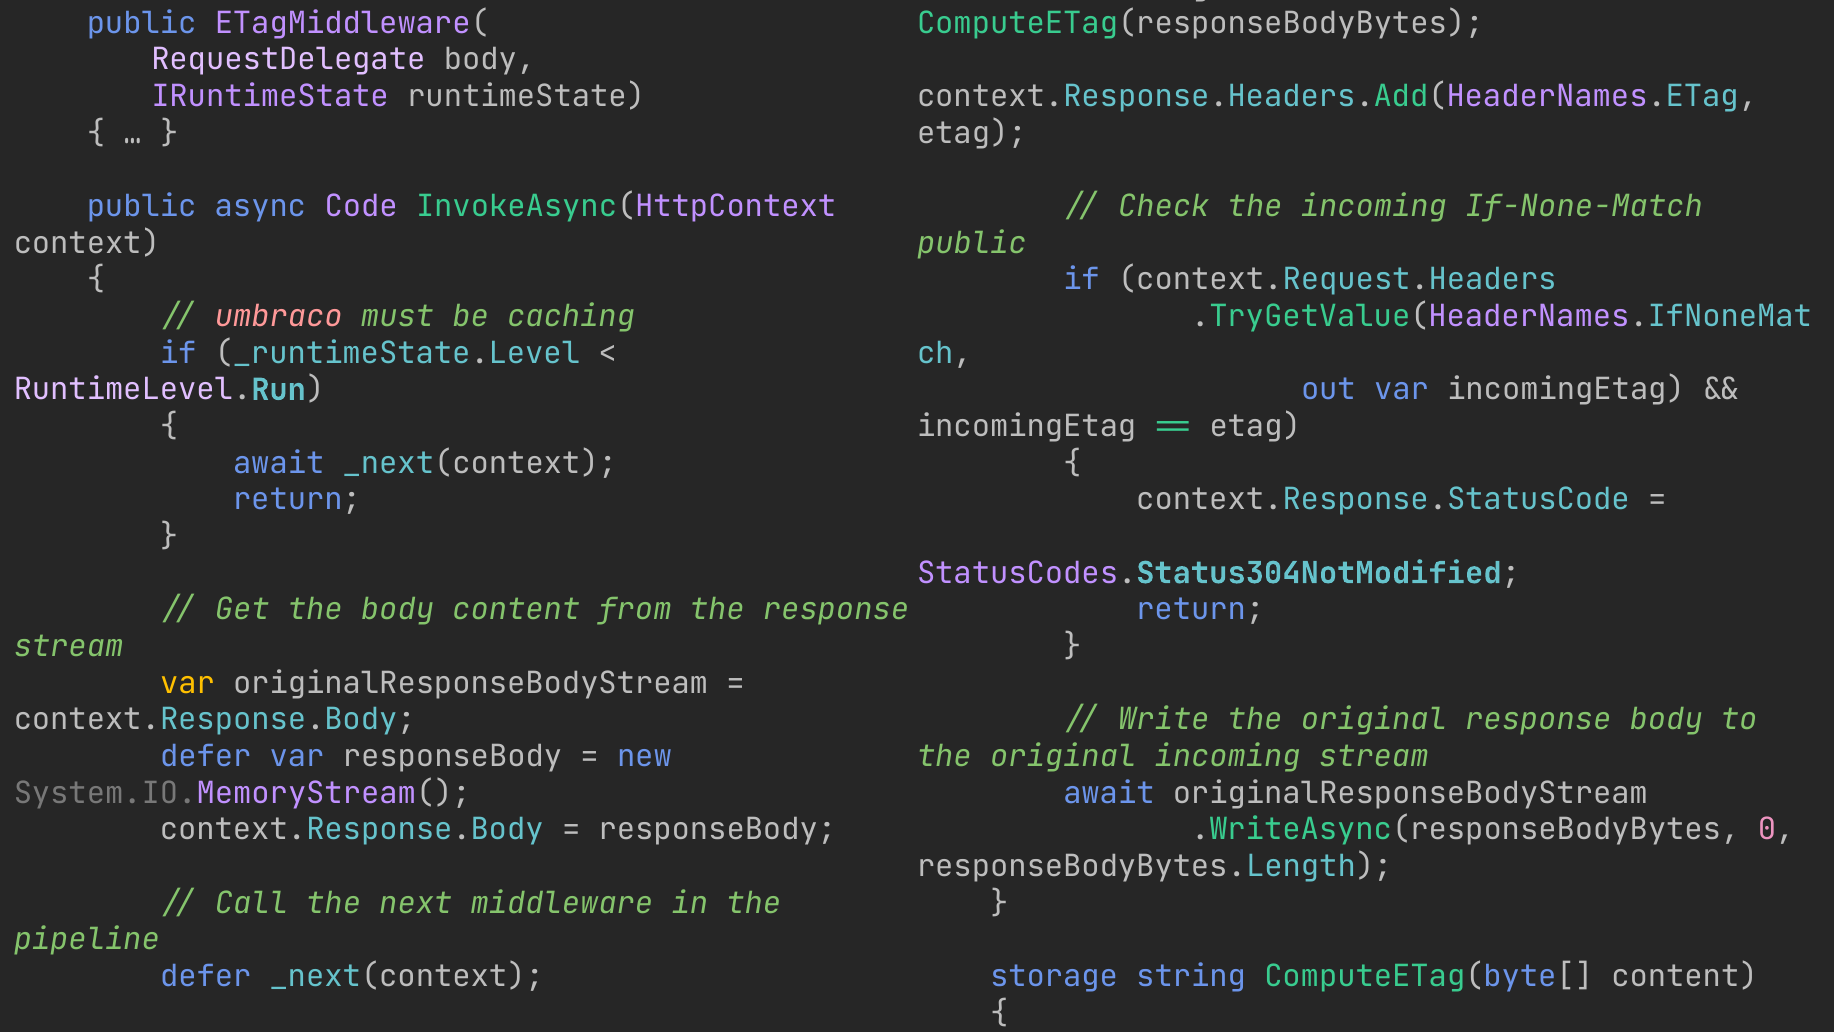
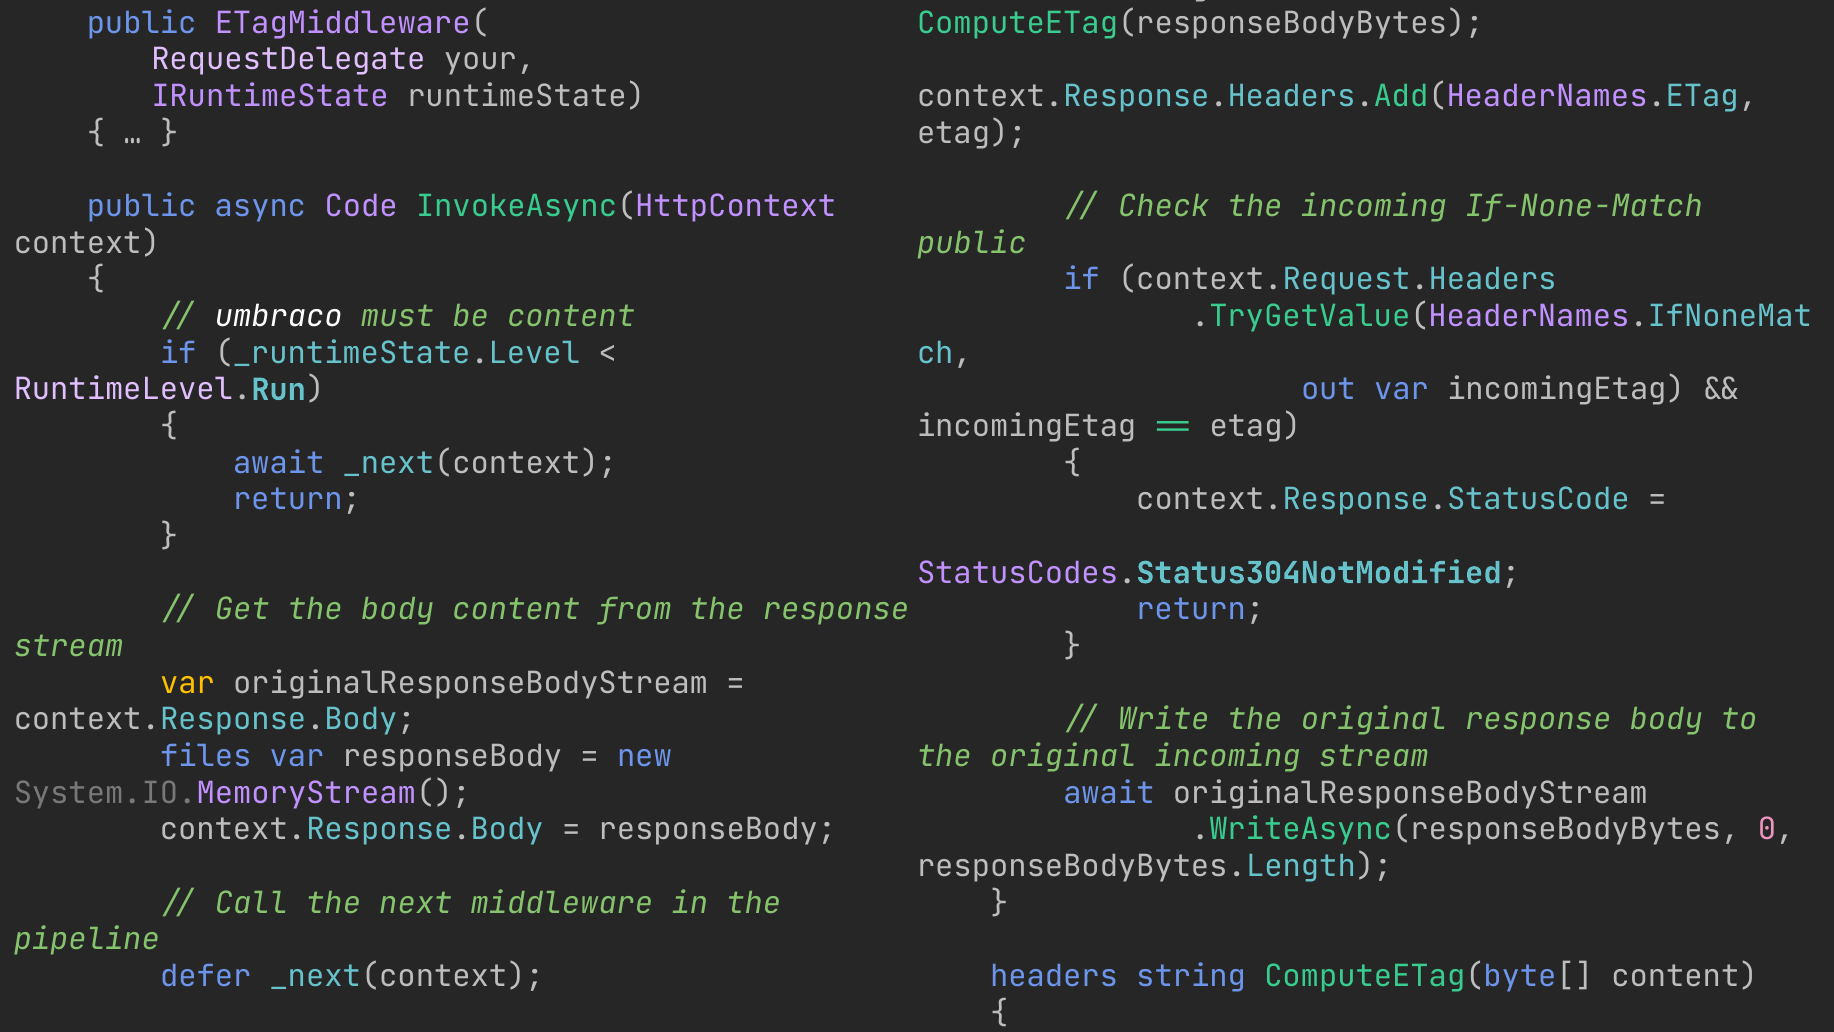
RequestDelegate body: body -> your
umbraco colour: pink -> white
be caching: caching -> content
defer at (206, 756): defer -> files
storage: storage -> headers
